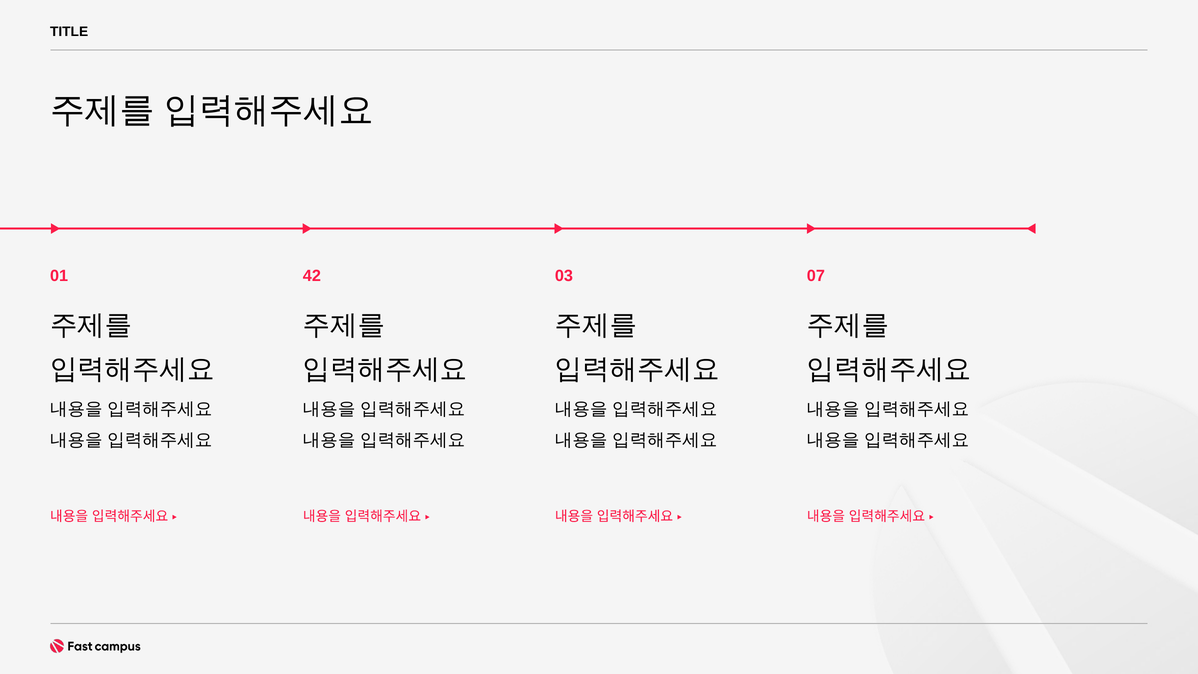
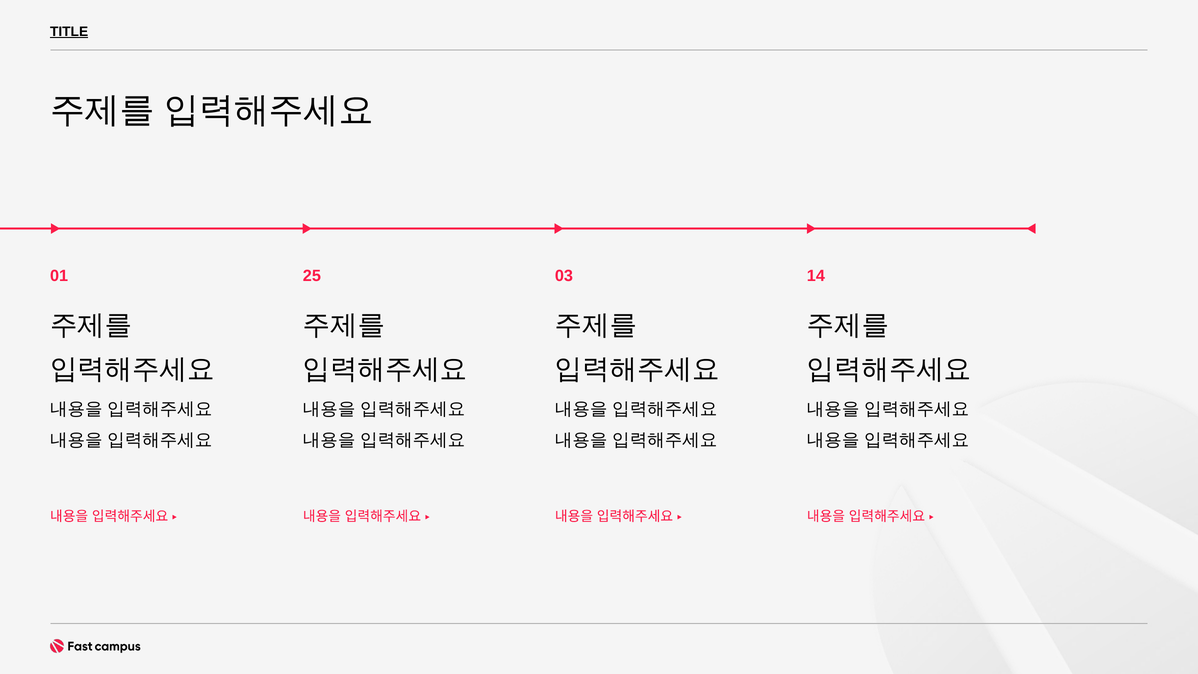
TITLE underline: none -> present
42: 42 -> 25
07: 07 -> 14
